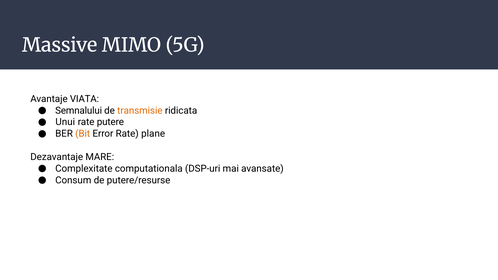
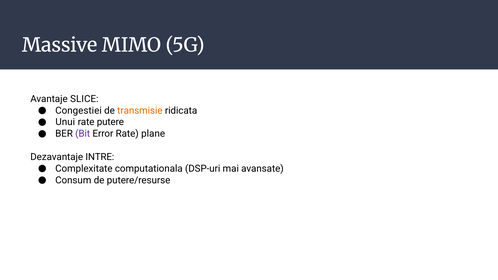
VIATA: VIATA -> SLICE
Semnalului: Semnalului -> Congestiei
Bit colour: orange -> purple
MARE: MARE -> INTRE
